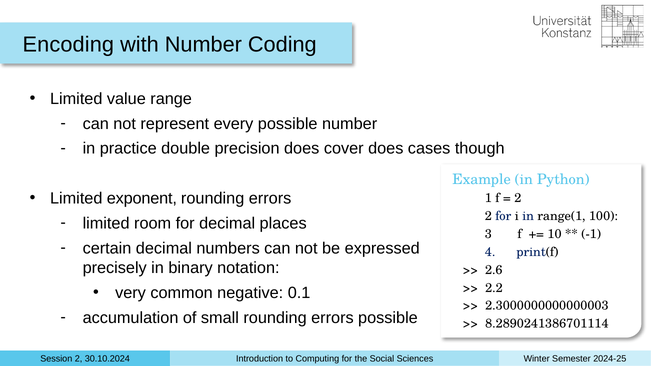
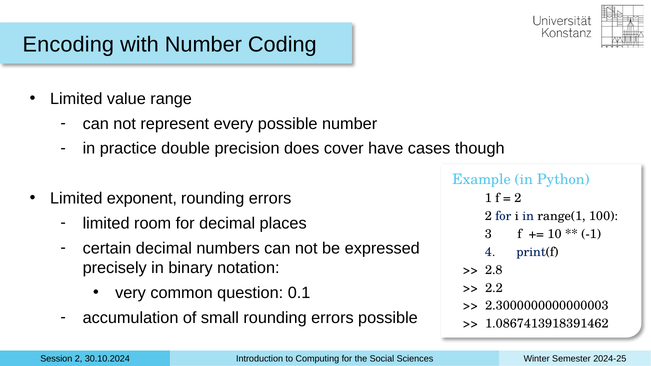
cover does: does -> have
2.6: 2.6 -> 2.8
negative: negative -> question
8.2890241386701114: 8.2890241386701114 -> 1.0867413918391462
